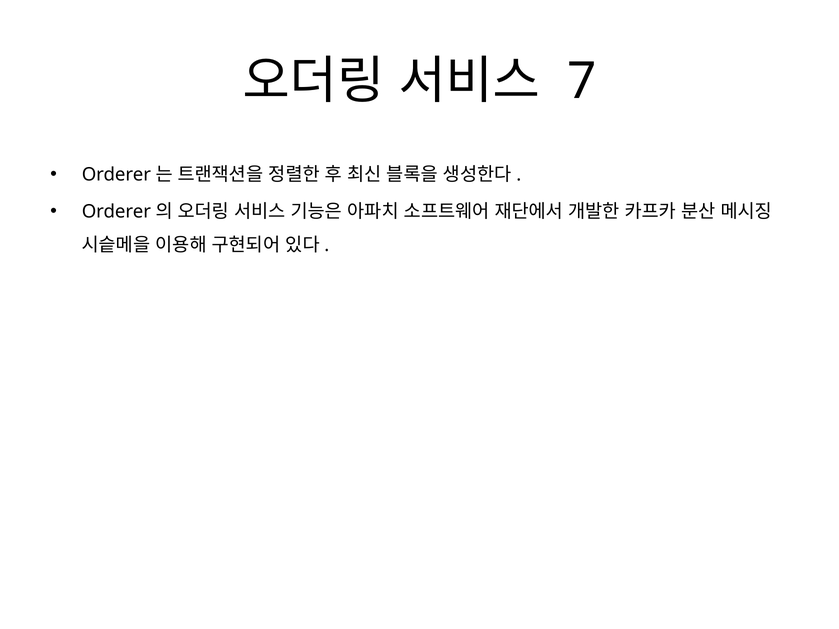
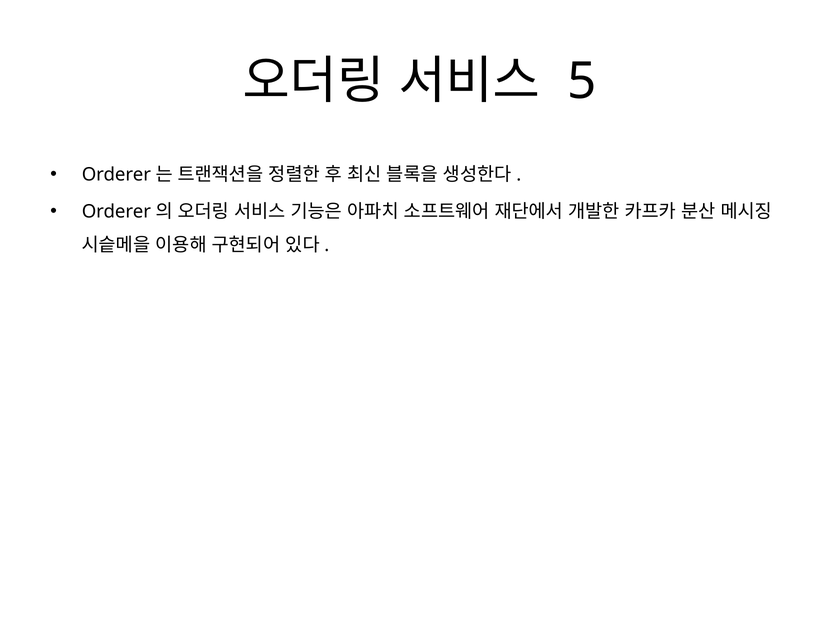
7: 7 -> 5
